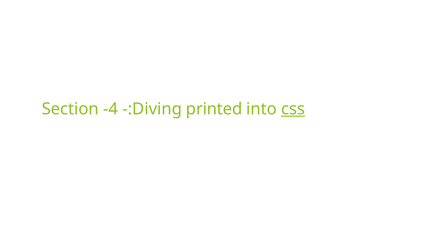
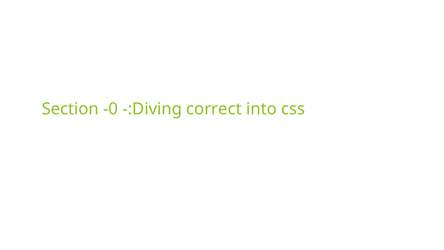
-4: -4 -> -0
printed: printed -> correct
css underline: present -> none
